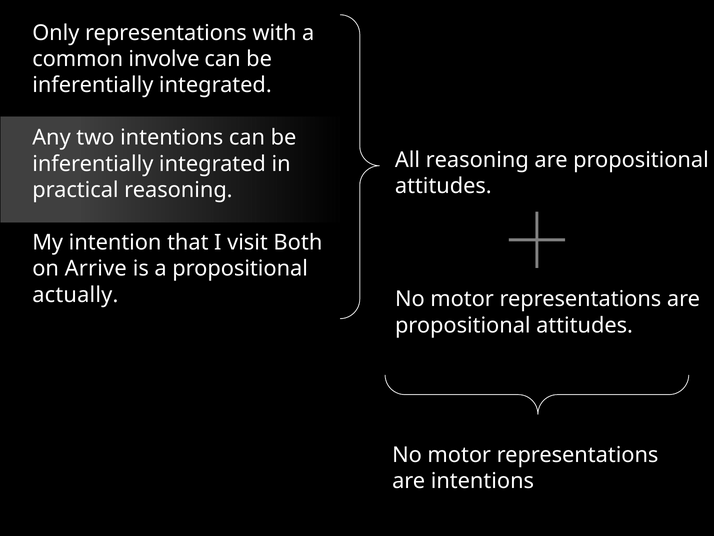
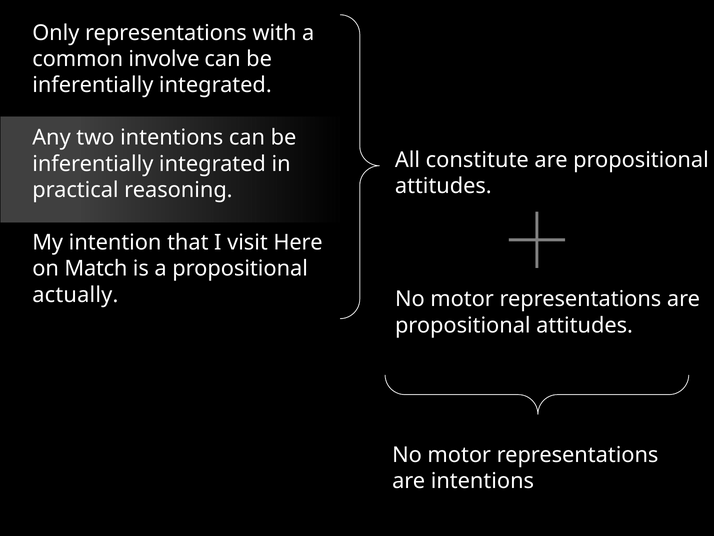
All reasoning: reasoning -> constitute
Both: Both -> Here
Arrive: Arrive -> Match
